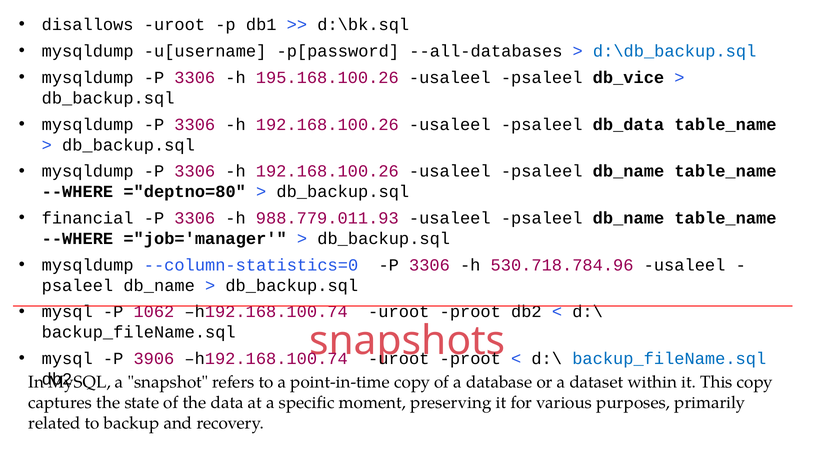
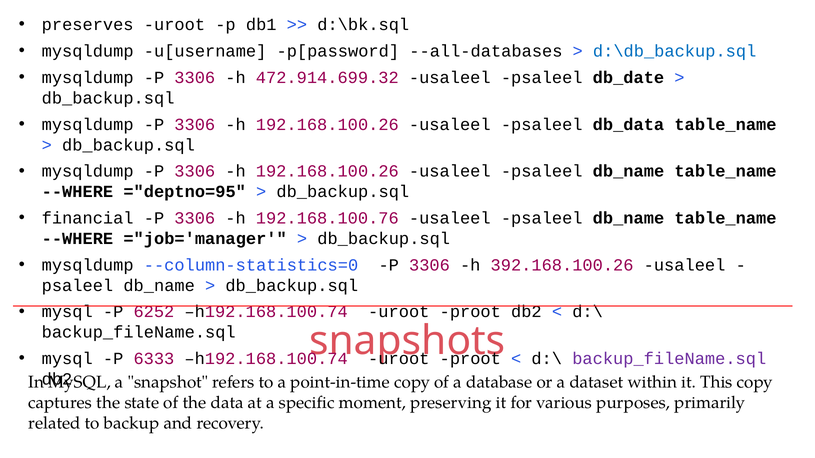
disallows: disallows -> preserves
195.168.100.26: 195.168.100.26 -> 472.914.699.32
db_vice: db_vice -> db_date
="deptno=80: ="deptno=80 -> ="deptno=95
988.779.011.93: 988.779.011.93 -> 192.168.100.76
530.718.784.96: 530.718.784.96 -> 392.168.100.26
1062: 1062 -> 6252
3906: 3906 -> 6333
backup_fileName.sql at (669, 359) colour: blue -> purple
